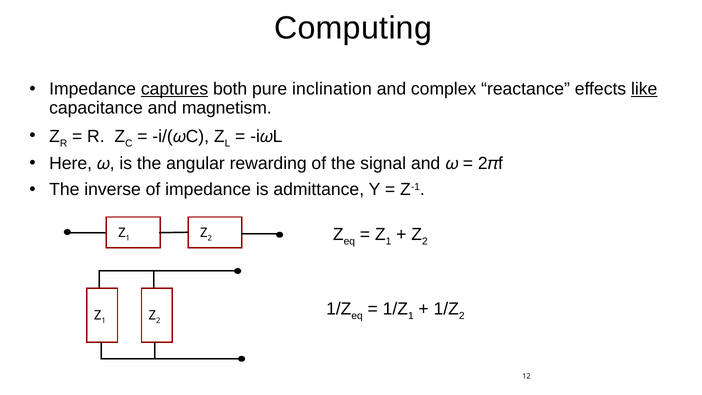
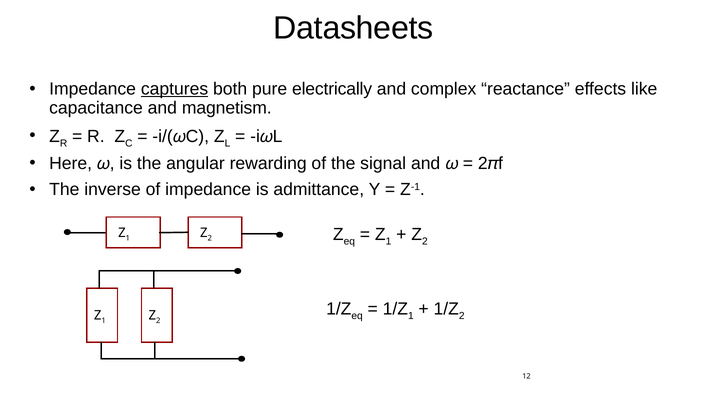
Computing: Computing -> Datasheets
inclination: inclination -> electrically
like underline: present -> none
